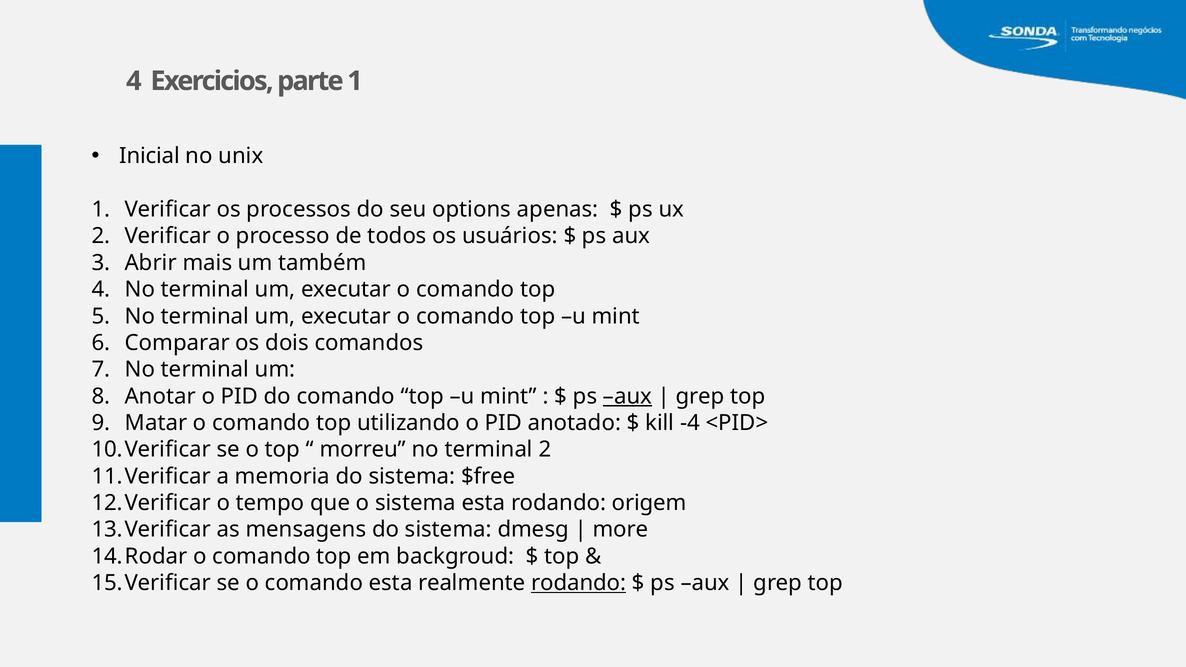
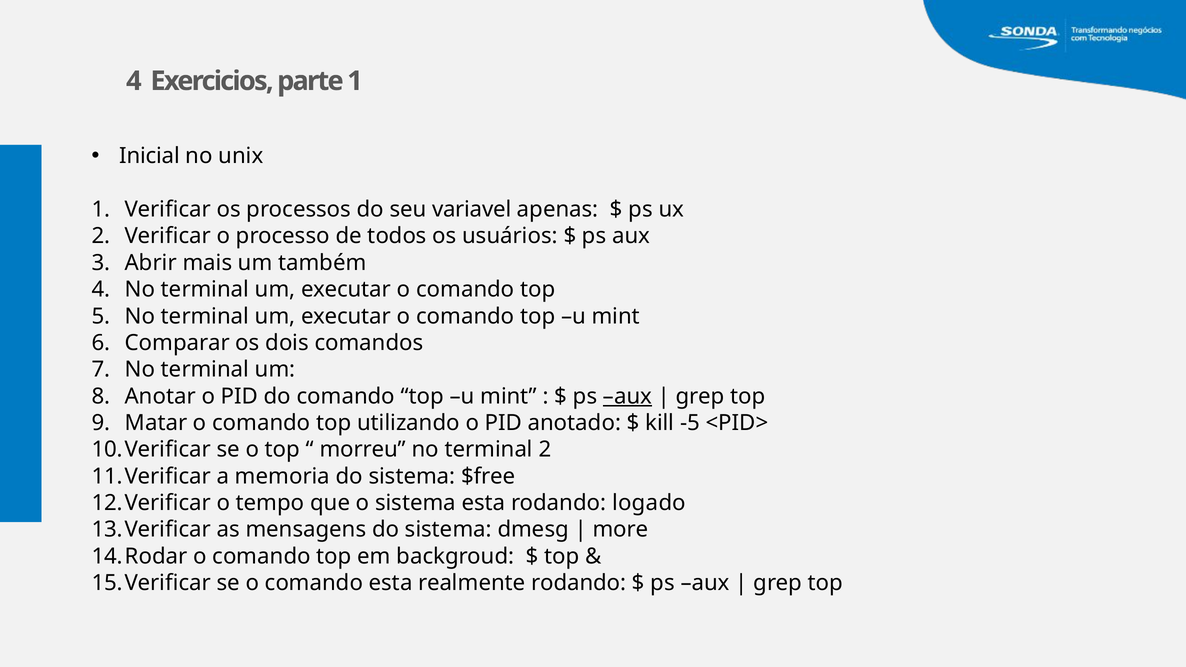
options: options -> variavel
-4: -4 -> -5
origem: origem -> logado
rodando at (579, 583) underline: present -> none
